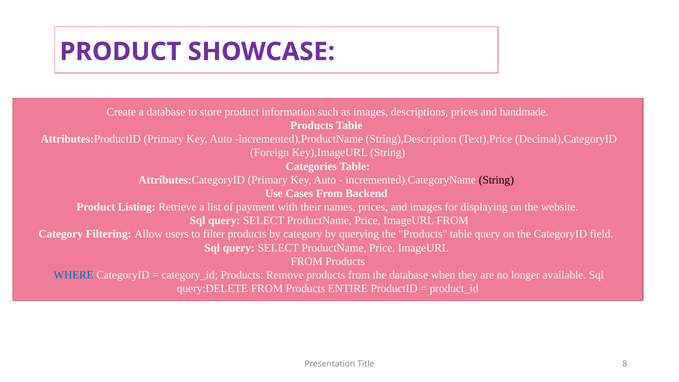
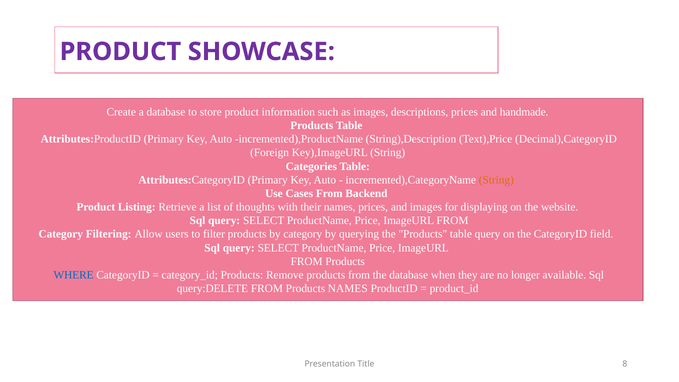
String at (496, 180) colour: black -> orange
payment: payment -> thoughts
Products ENTIRE: ENTIRE -> NAMES
